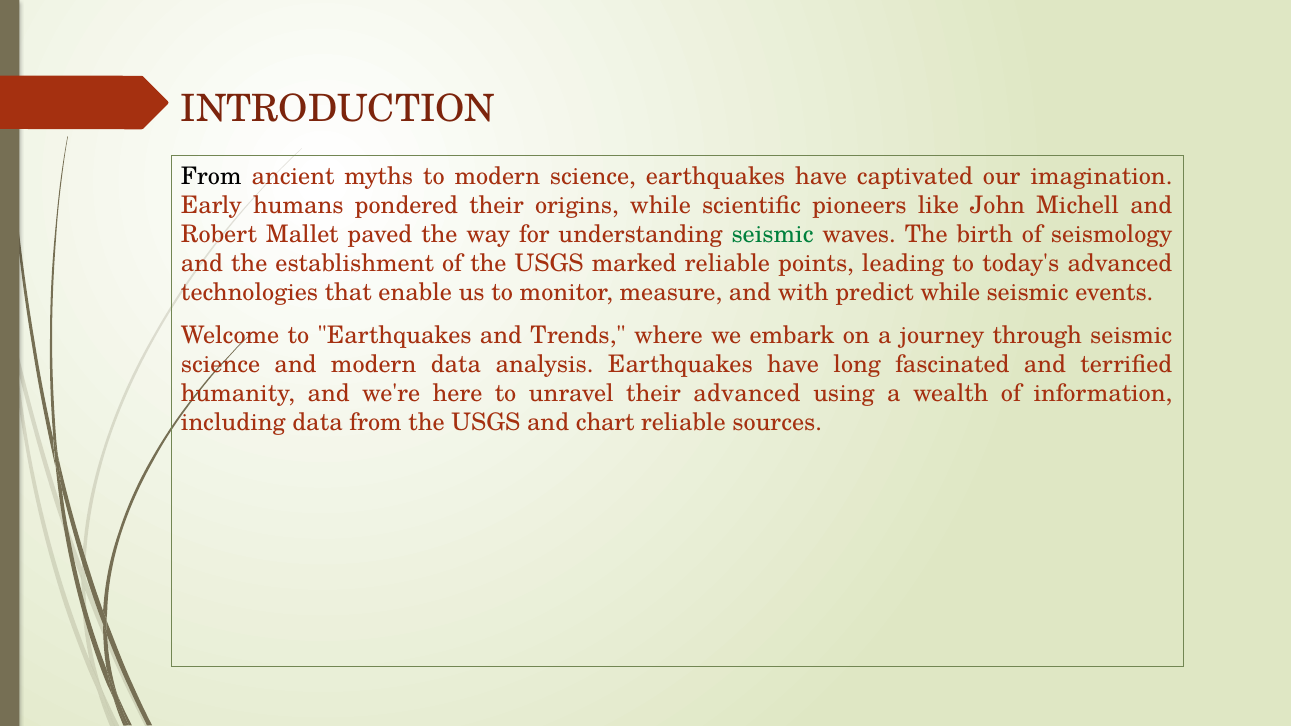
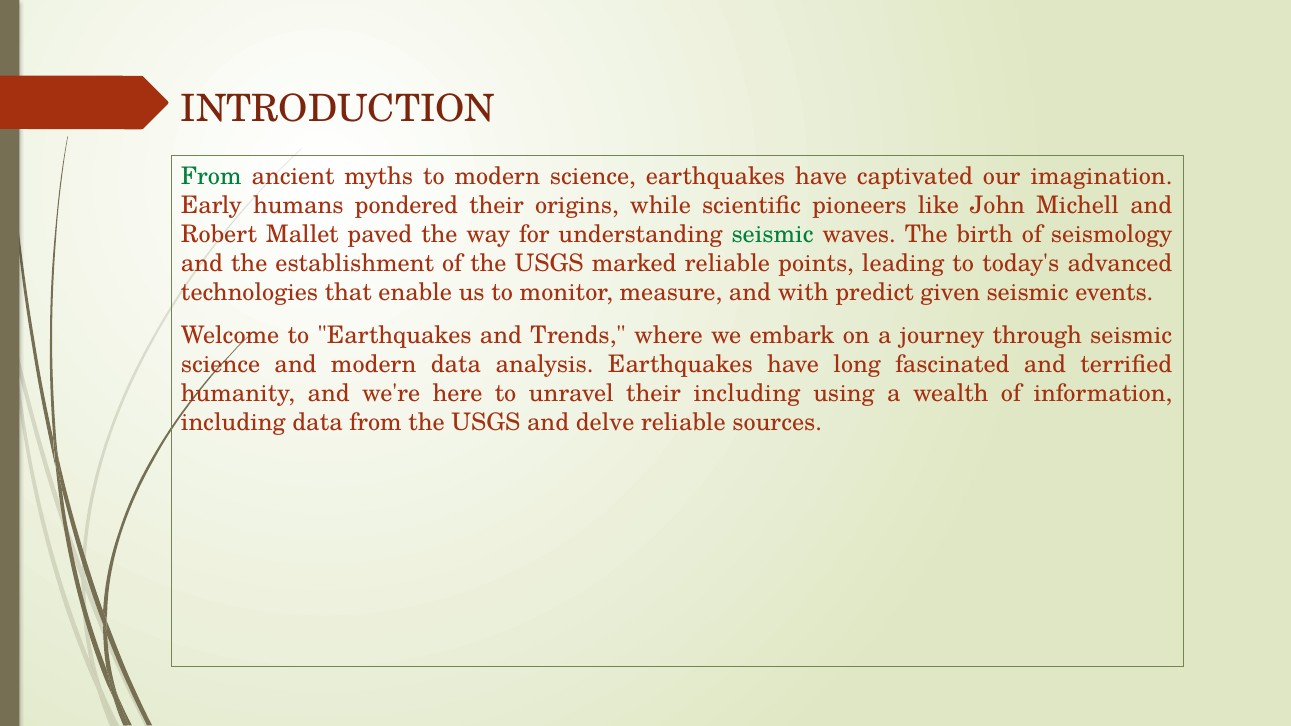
From at (211, 177) colour: black -> green
predict while: while -> given
their advanced: advanced -> including
chart: chart -> delve
